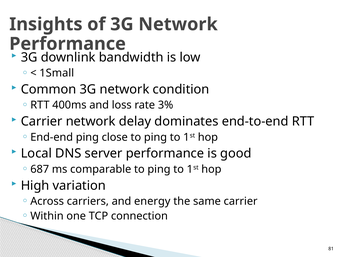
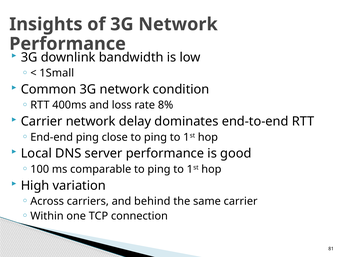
3%: 3% -> 8%
687: 687 -> 100
energy: energy -> behind
